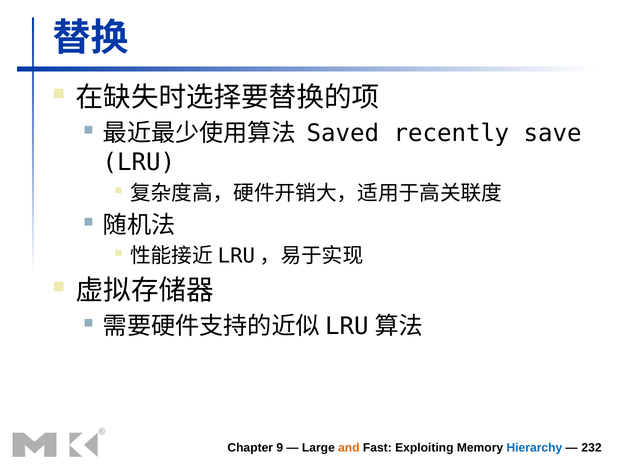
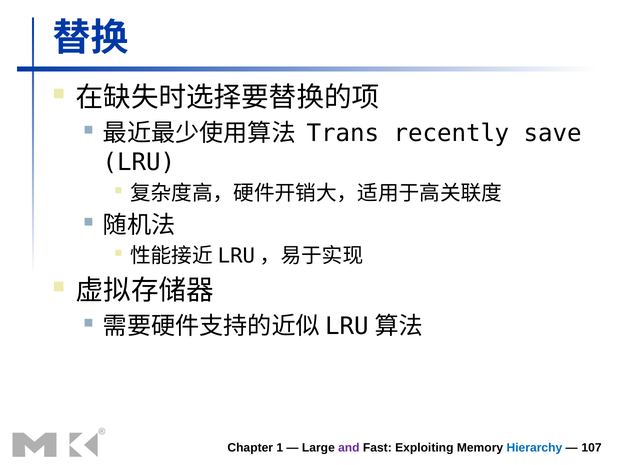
Saved: Saved -> Trans
9: 9 -> 1
and colour: orange -> purple
232: 232 -> 107
